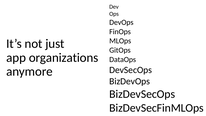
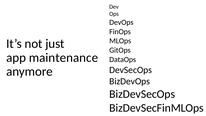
organizations: organizations -> maintenance
